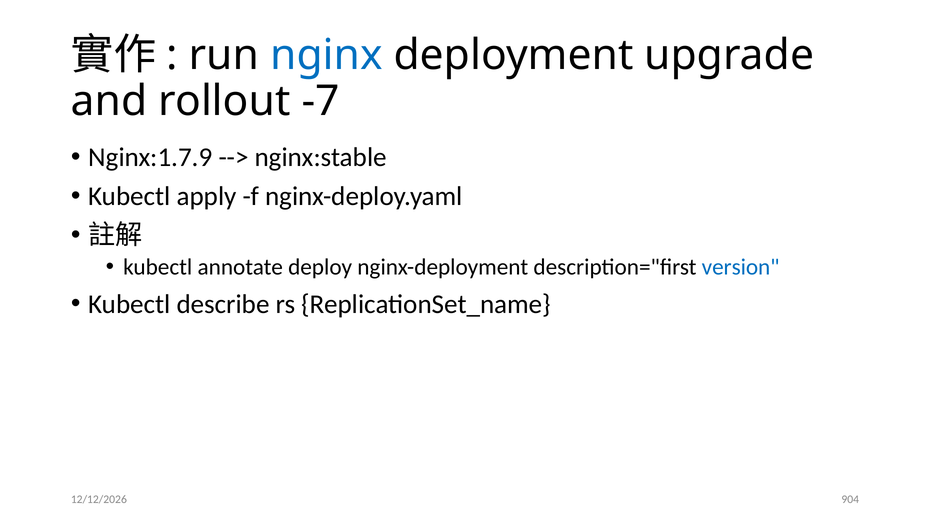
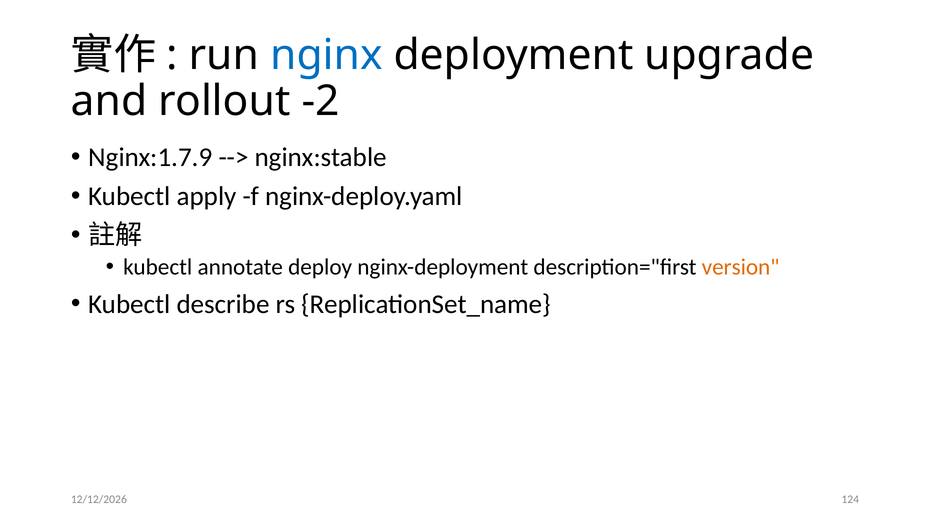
-7: -7 -> -2
version colour: blue -> orange
904: 904 -> 124
